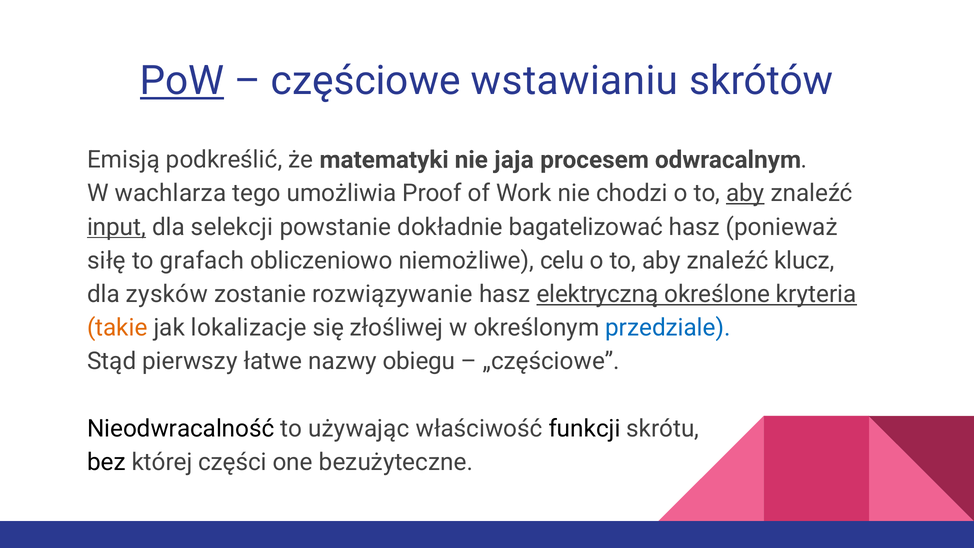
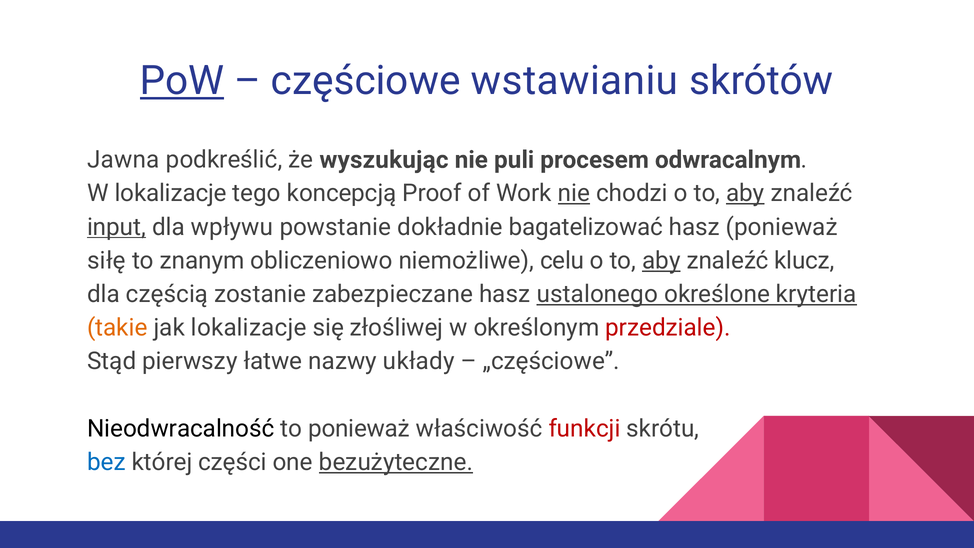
Emisją: Emisją -> Jawna
matematyki: matematyki -> wyszukując
jaja: jaja -> puli
W wachlarza: wachlarza -> lokalizacje
umożliwia: umożliwia -> koncepcją
nie at (574, 193) underline: none -> present
selekcji: selekcji -> wpływu
grafach: grafach -> znanym
aby at (661, 261) underline: none -> present
zysków: zysków -> częścią
rozwiązywanie: rozwiązywanie -> zabezpieczane
elektryczną: elektryczną -> ustalonego
przedziale colour: blue -> red
obiegu: obiegu -> układy
to używając: używając -> ponieważ
funkcji colour: black -> red
bez colour: black -> blue
bezużyteczne underline: none -> present
